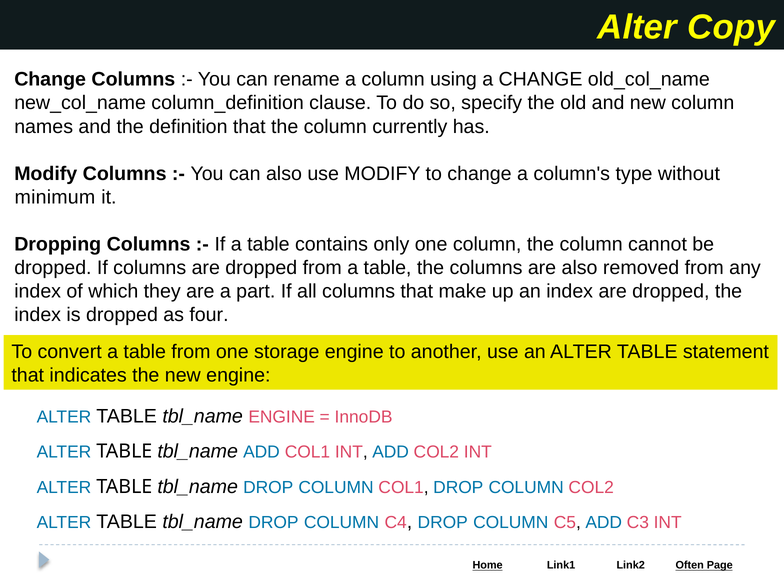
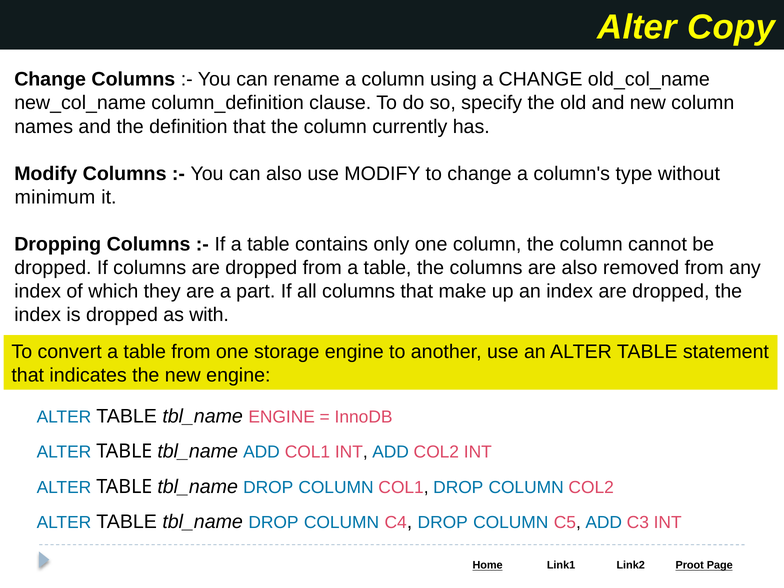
four: four -> with
Often: Often -> Proot
